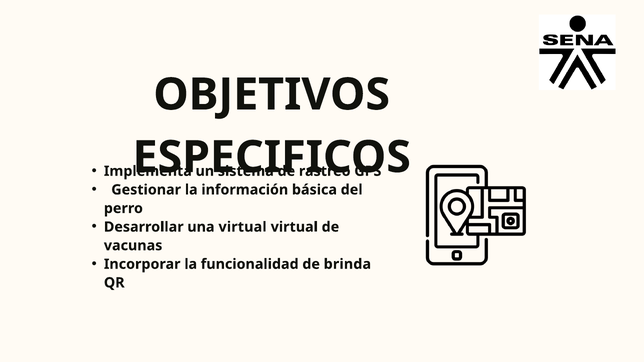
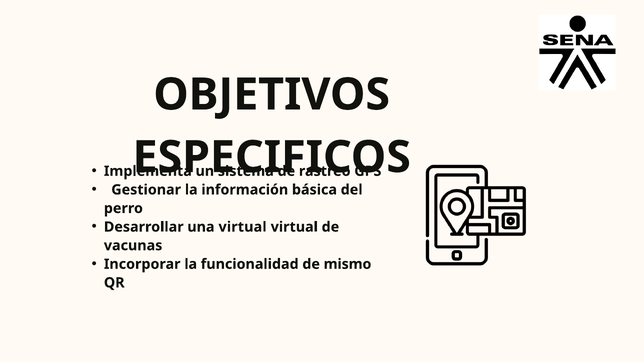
brinda: brinda -> mismo
